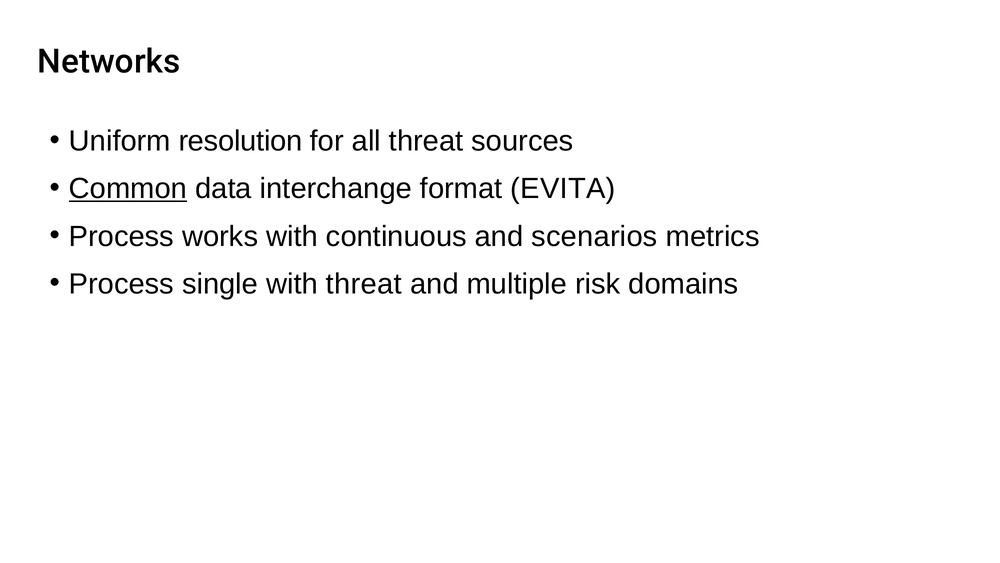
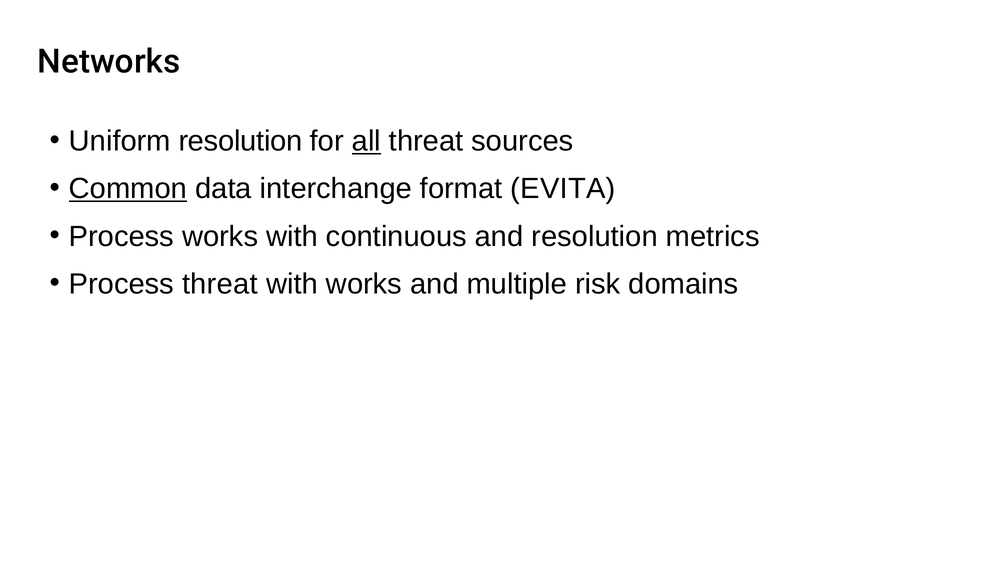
all underline: none -> present
and scenarios: scenarios -> resolution
Process single: single -> threat
with threat: threat -> works
